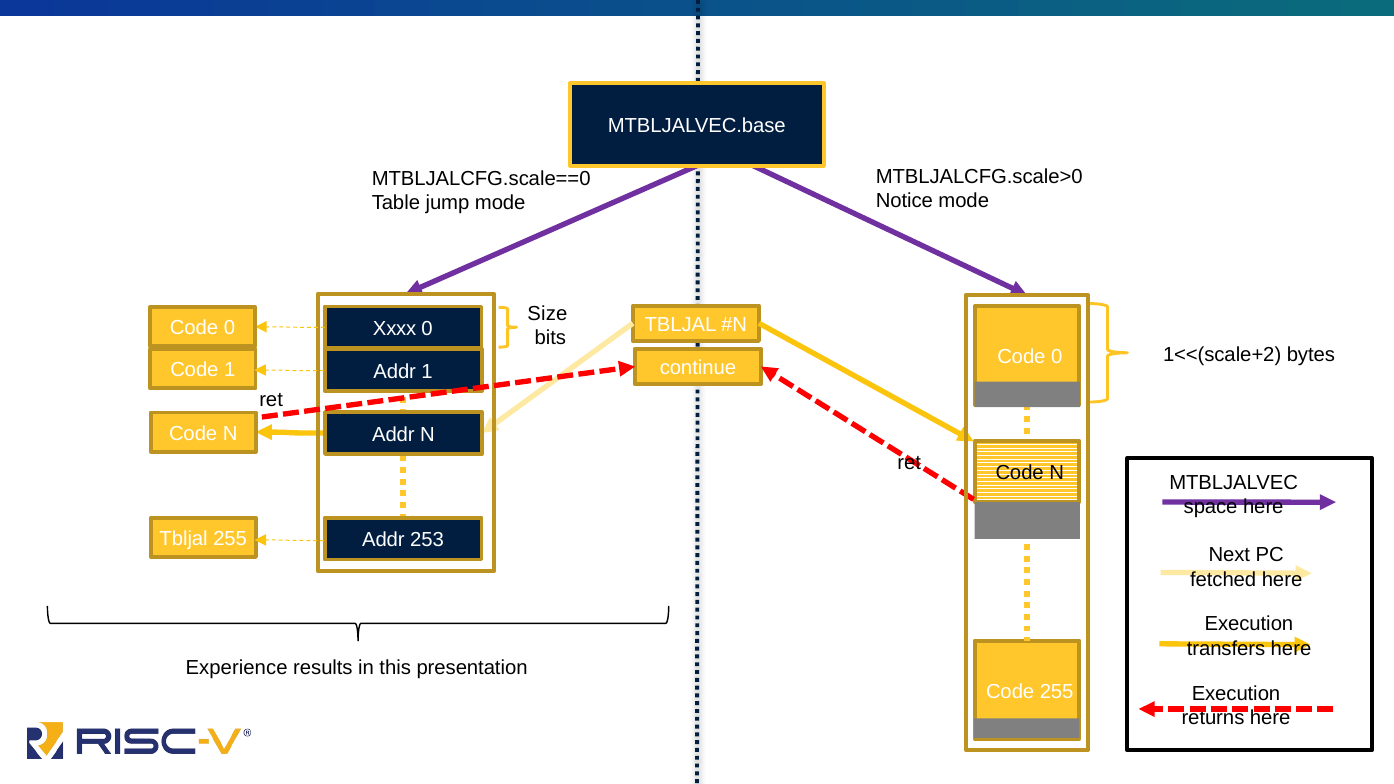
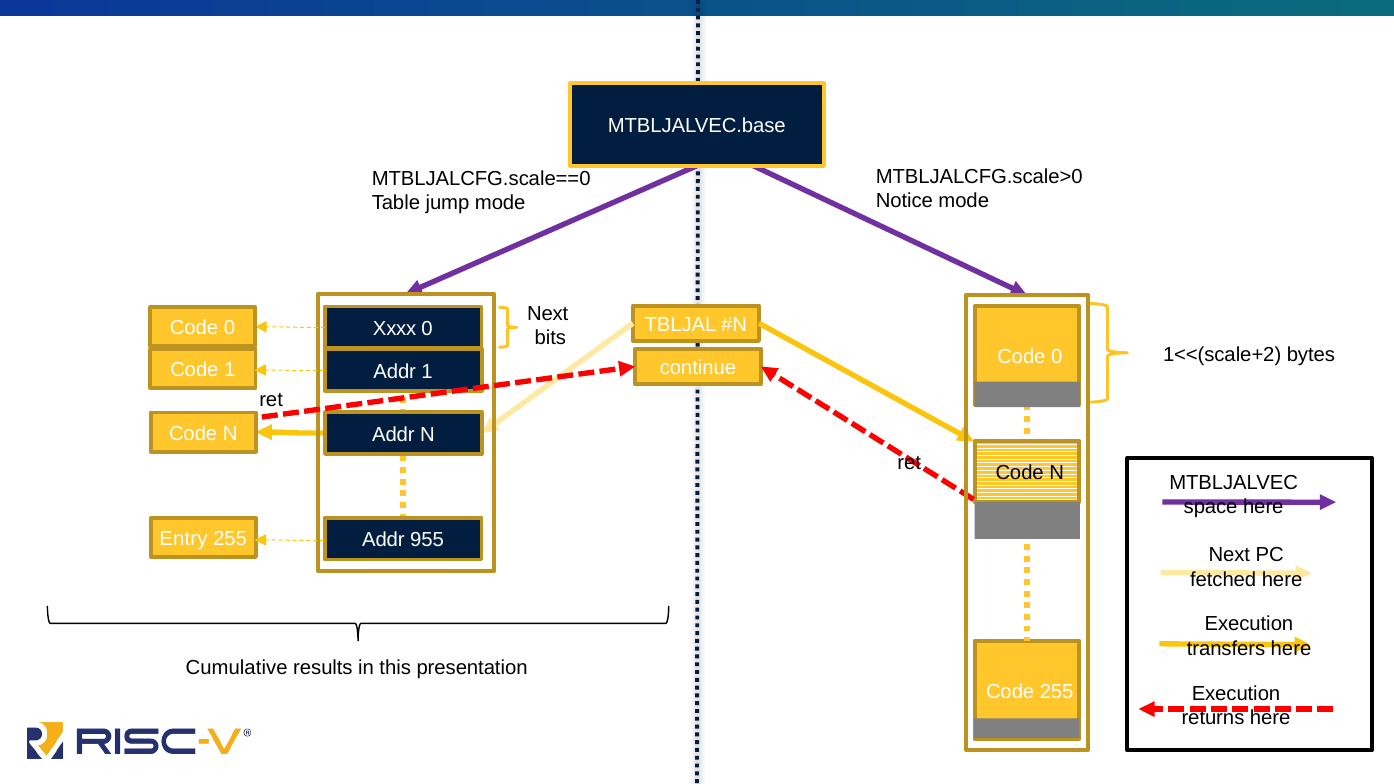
Size at (547, 314): Size -> Next
Tbljal at (184, 539): Tbljal -> Entry
253: 253 -> 955
Experience: Experience -> Cumulative
